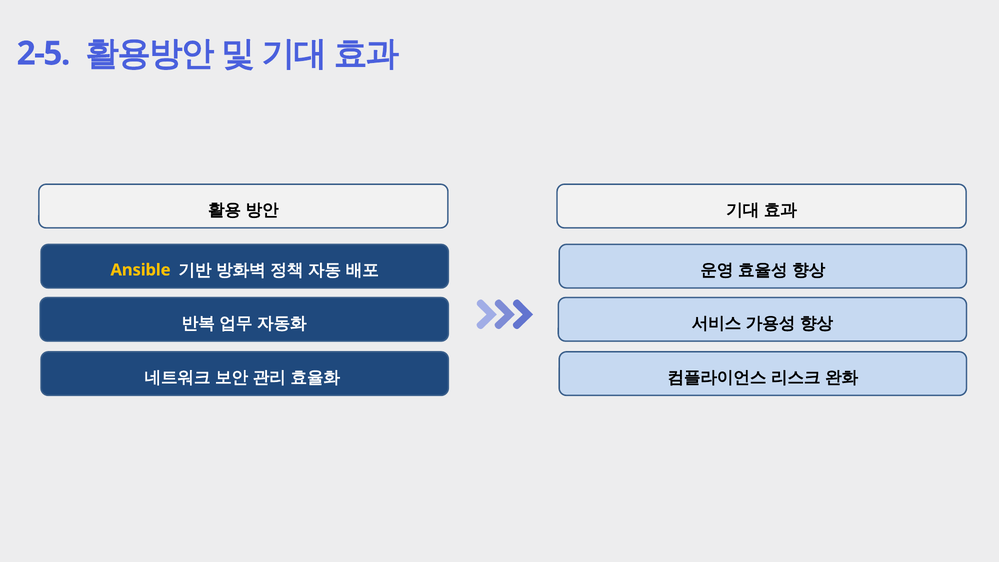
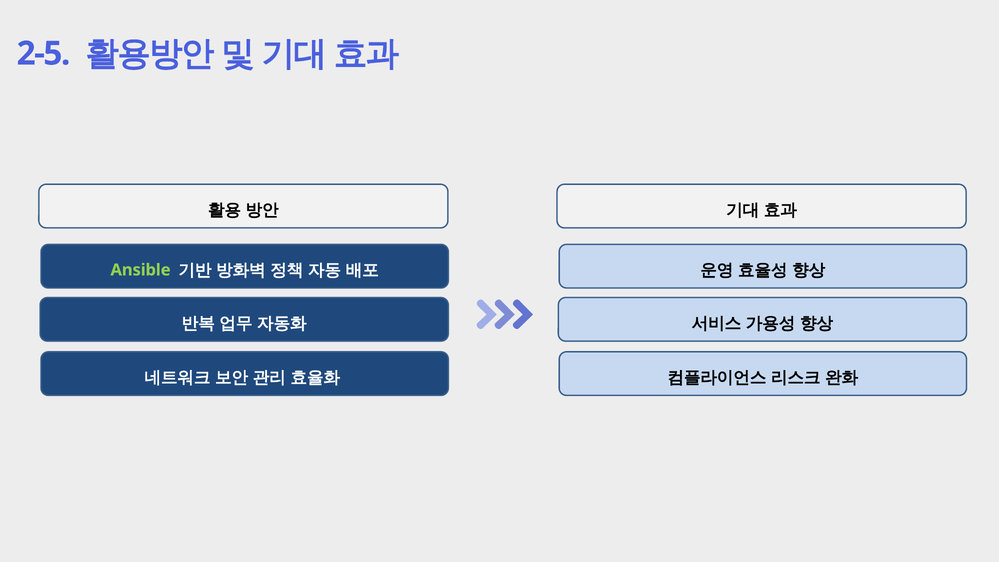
Ansible colour: yellow -> light green
